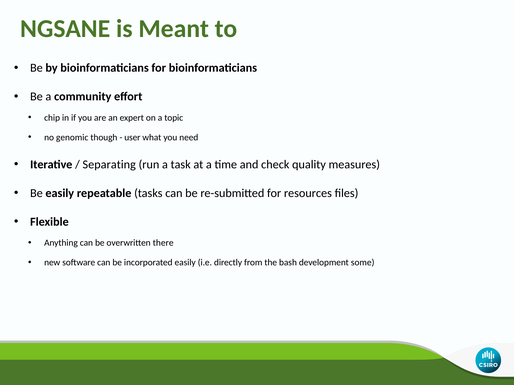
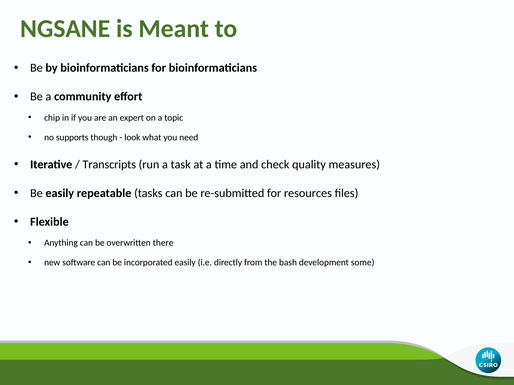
genomic: genomic -> supports
user: user -> look
Separating: Separating -> Transcripts
